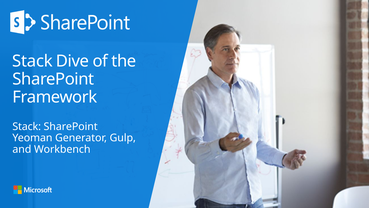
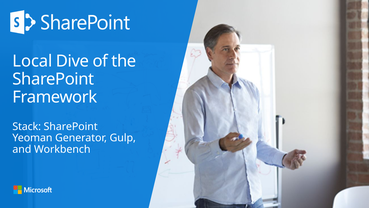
Stack at (32, 61): Stack -> Local
